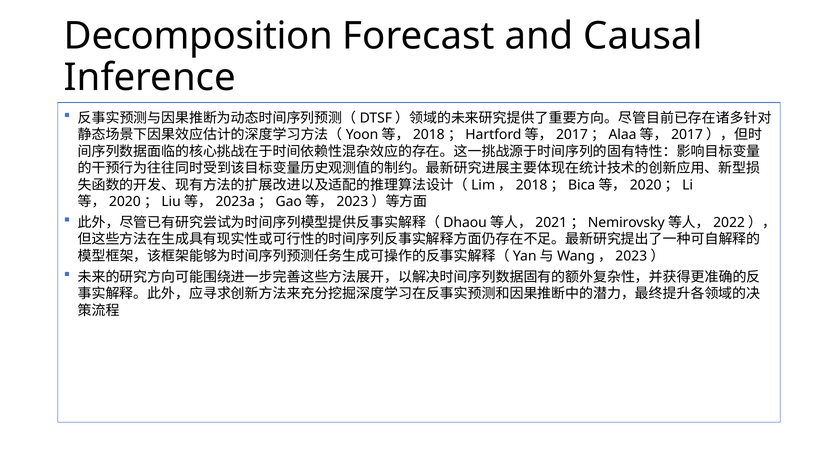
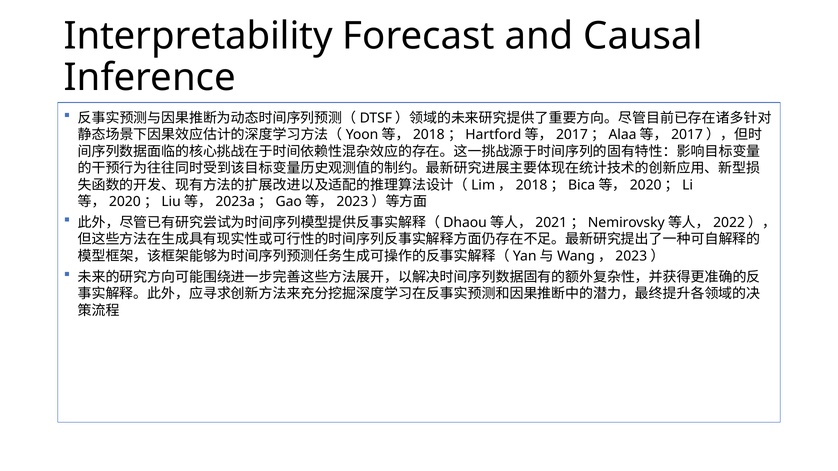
Decomposition: Decomposition -> Interpretability
